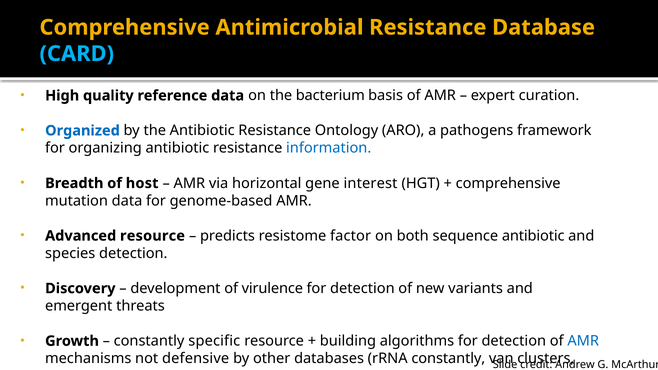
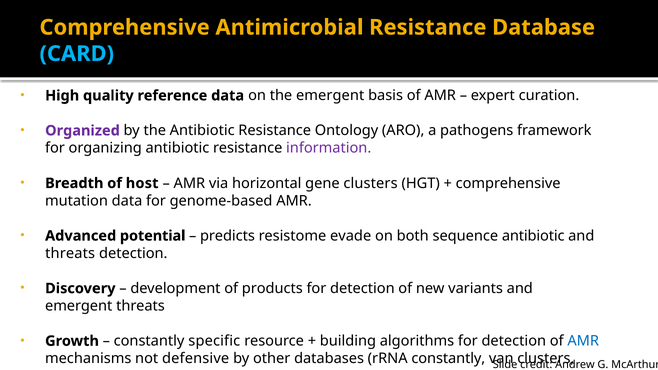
the bacterium: bacterium -> emergent
Organized colour: blue -> purple
information colour: blue -> purple
gene interest: interest -> clusters
Advanced resource: resource -> potential
factor: factor -> evade
species at (70, 253): species -> threats
virulence: virulence -> products
